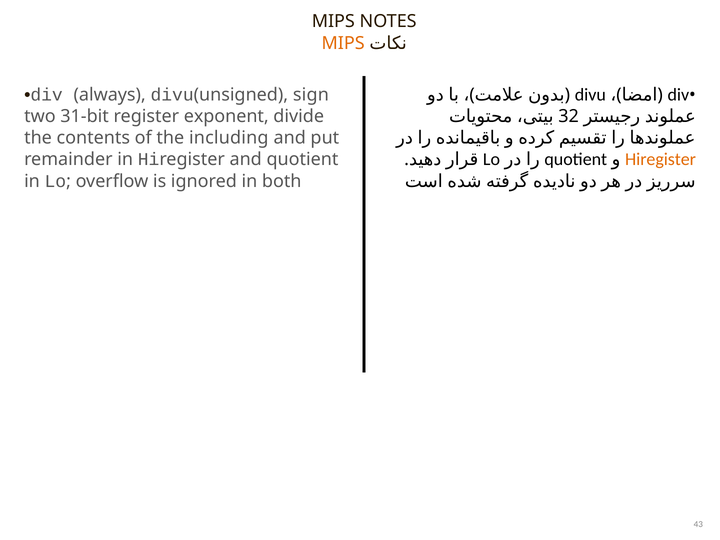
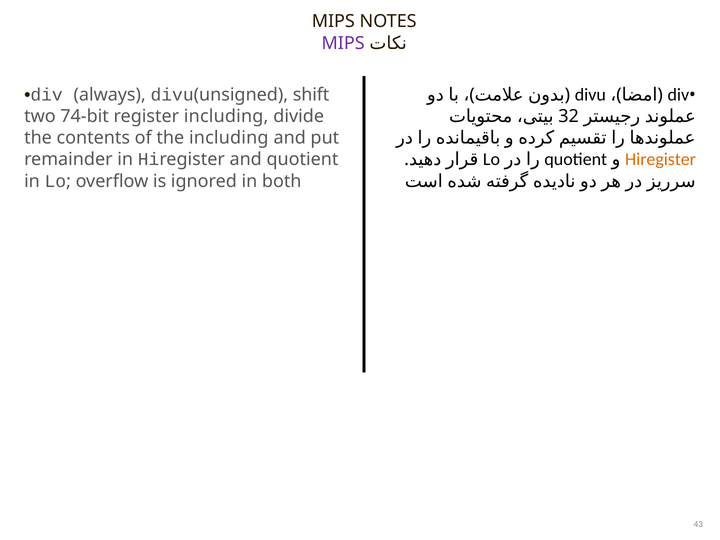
MIPS at (343, 43) colour: orange -> purple
sign: sign -> shift
31-bit: 31-bit -> 74-bit
register exponent: exponent -> including
